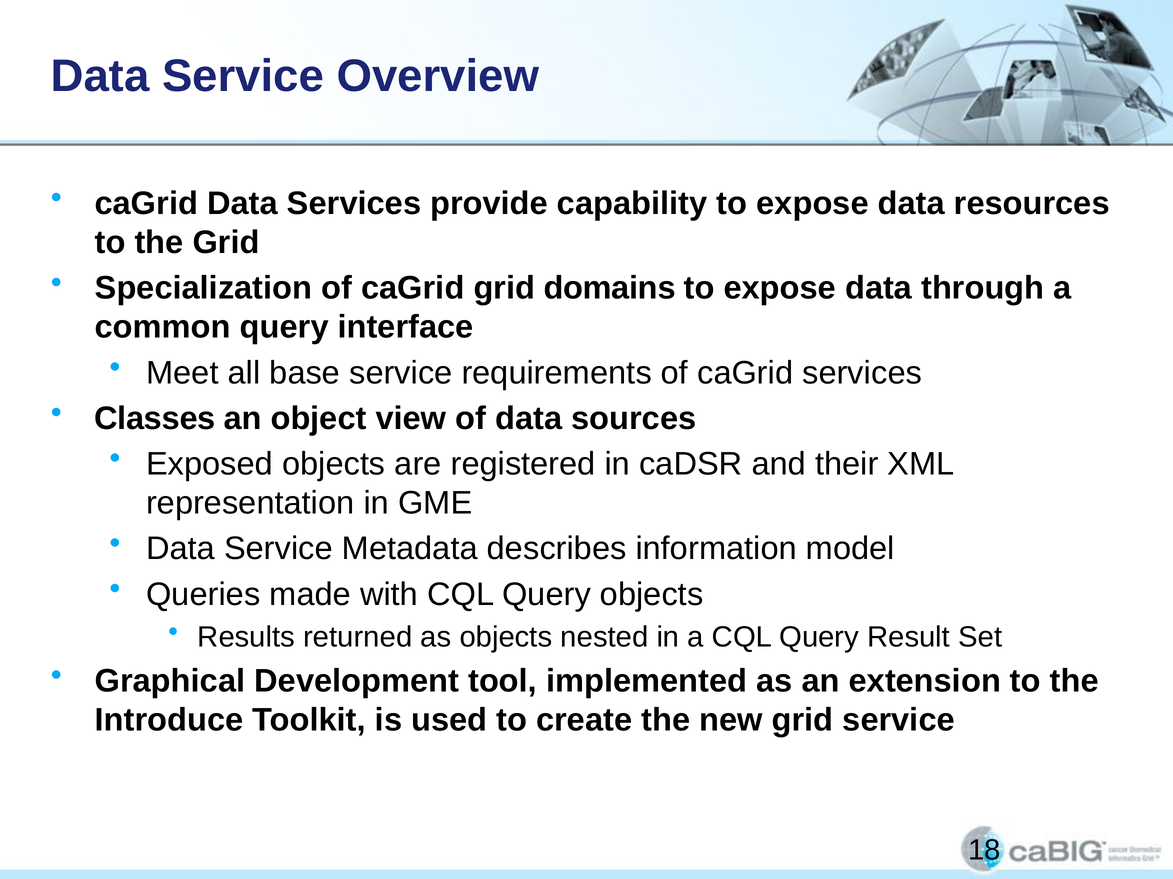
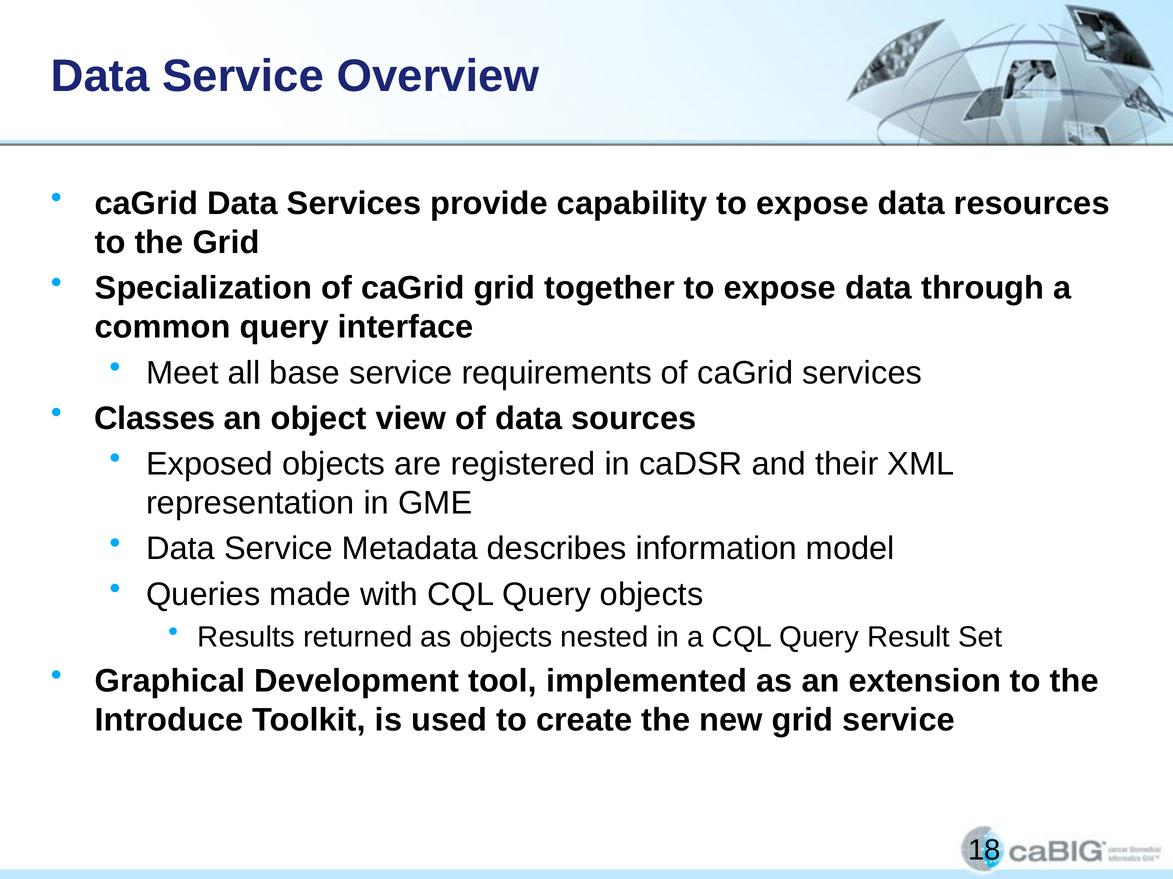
domains: domains -> together
